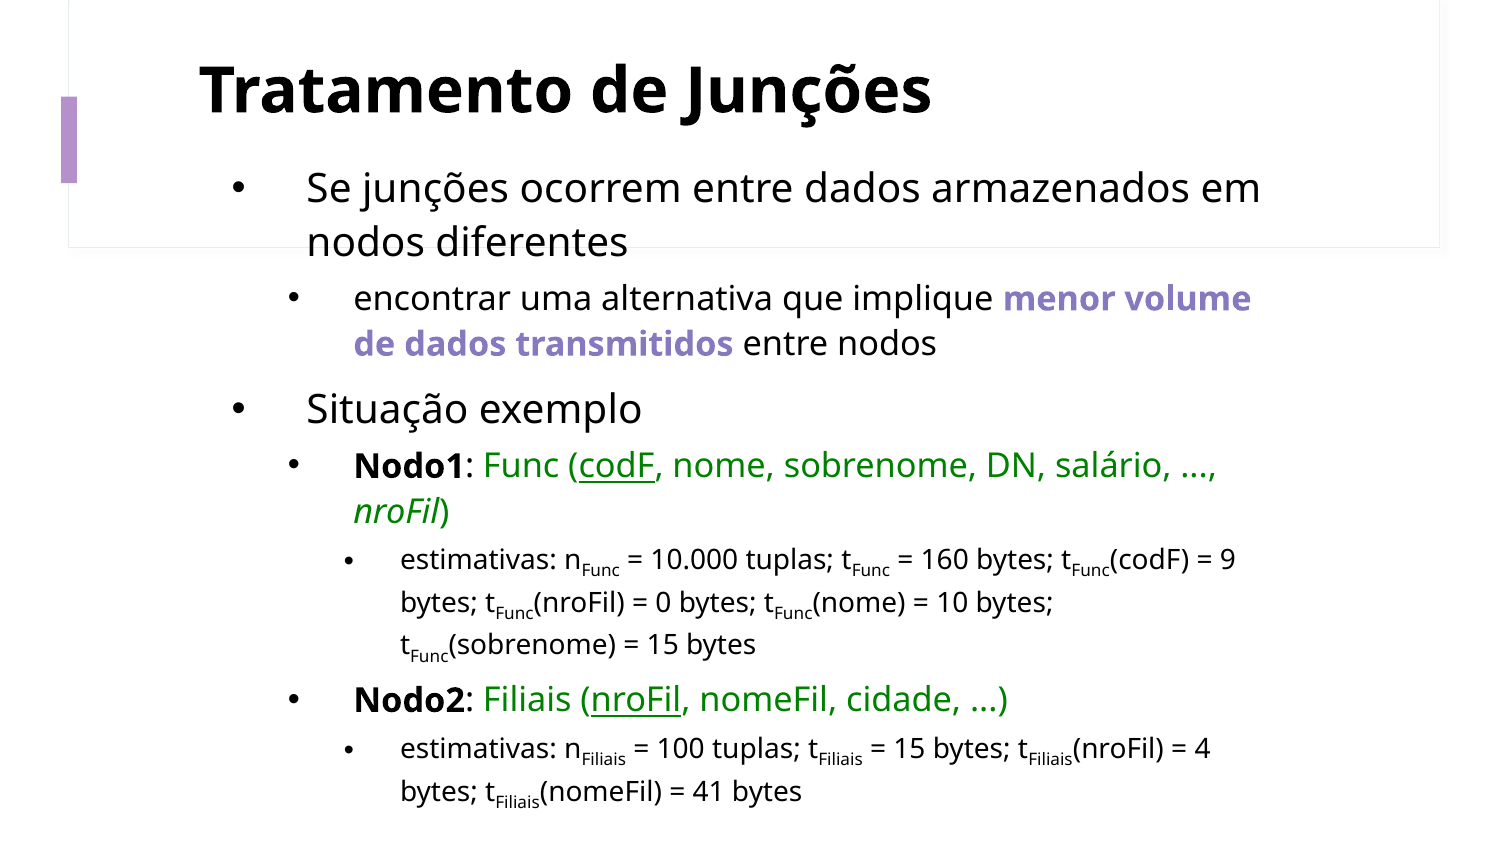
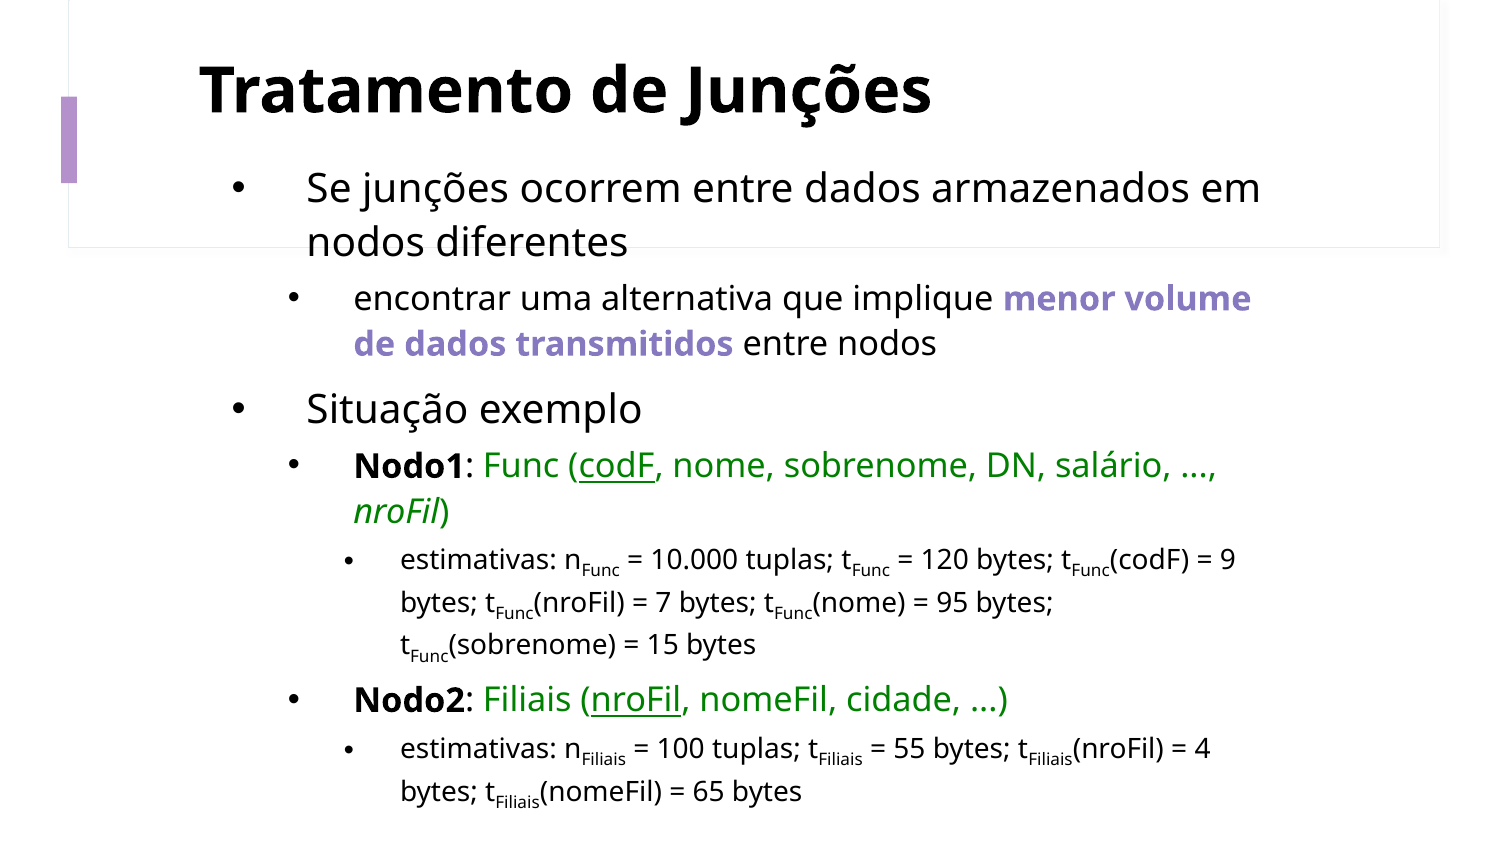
160: 160 -> 120
0: 0 -> 7
10: 10 -> 95
15 at (909, 749): 15 -> 55
41: 41 -> 65
